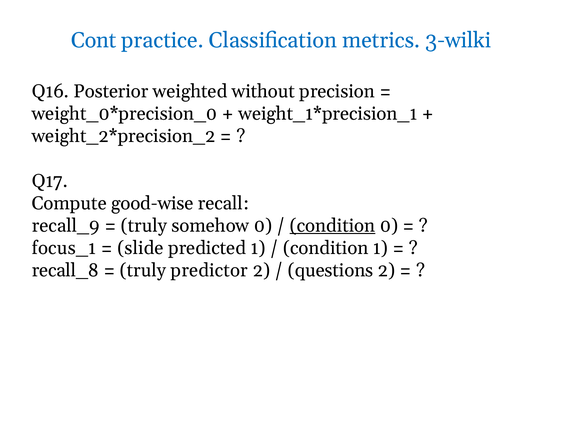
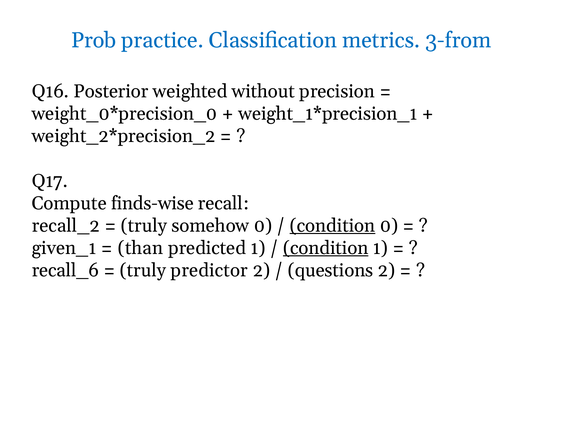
Cont: Cont -> Prob
3-wilki: 3-wilki -> 3-from
good-wise: good-wise -> finds-wise
recall_9: recall_9 -> recall_2
focus_1: focus_1 -> given_1
slide: slide -> than
condition at (326, 248) underline: none -> present
recall_8: recall_8 -> recall_6
